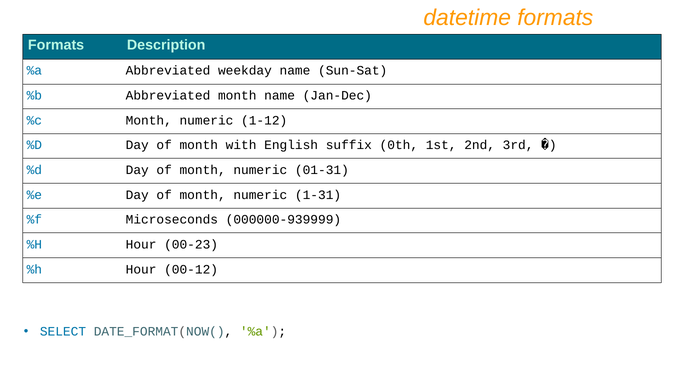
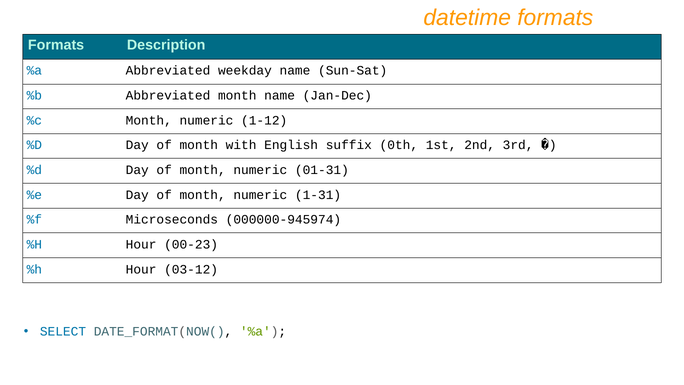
000000-939999: 000000-939999 -> 000000-945974
00-12: 00-12 -> 03-12
